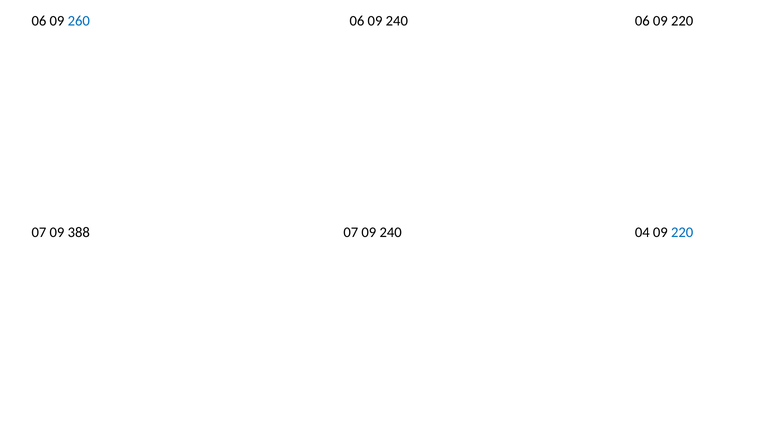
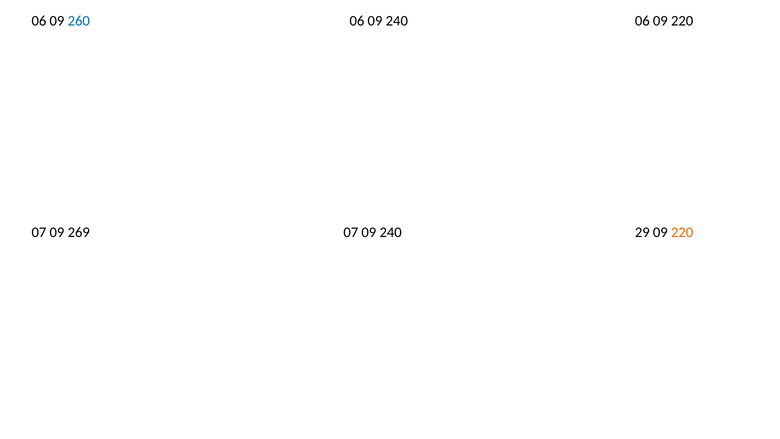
388: 388 -> 269
04: 04 -> 29
220 at (682, 232) colour: blue -> orange
